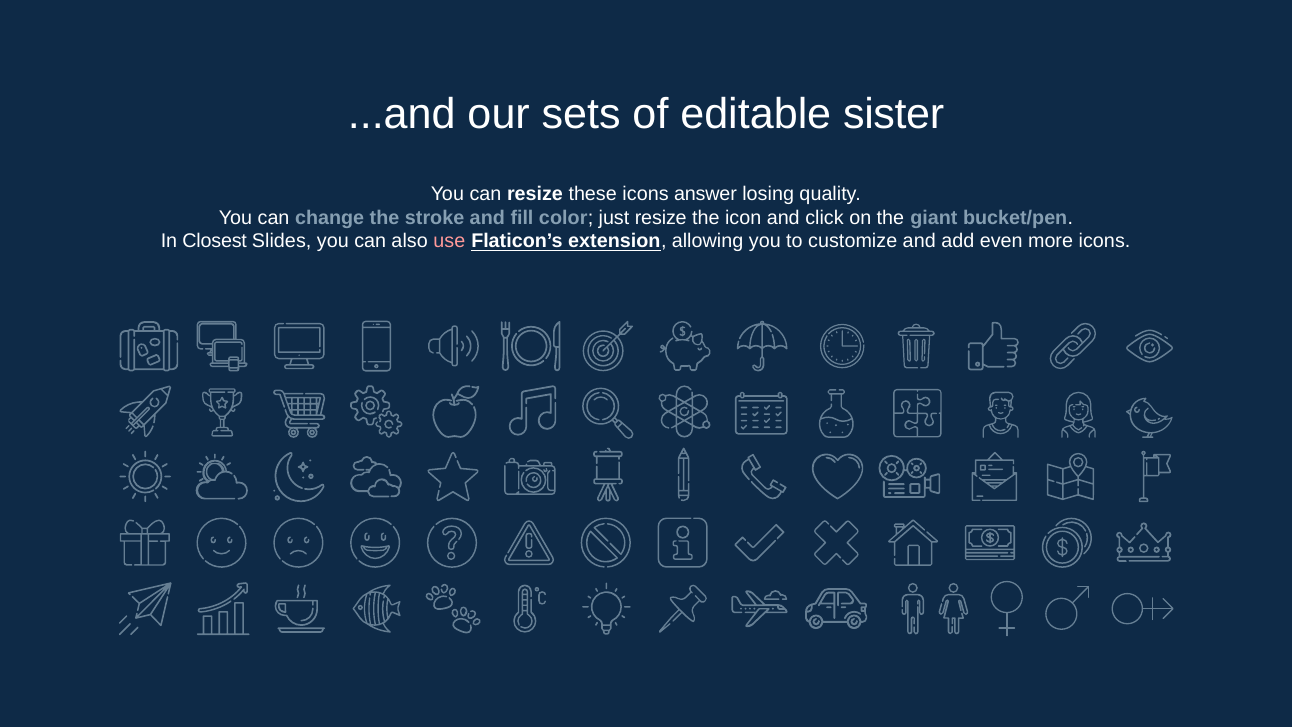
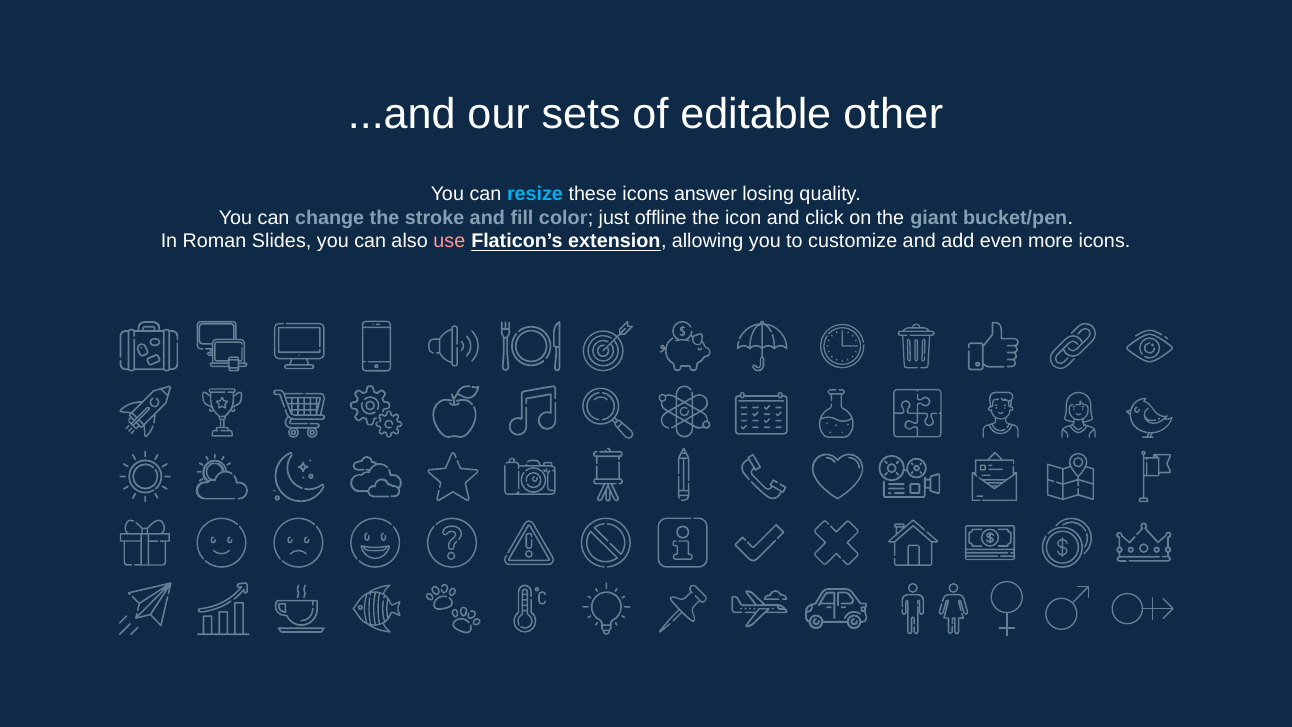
sister: sister -> other
resize at (535, 194) colour: white -> light blue
just resize: resize -> offline
Closest: Closest -> Roman
